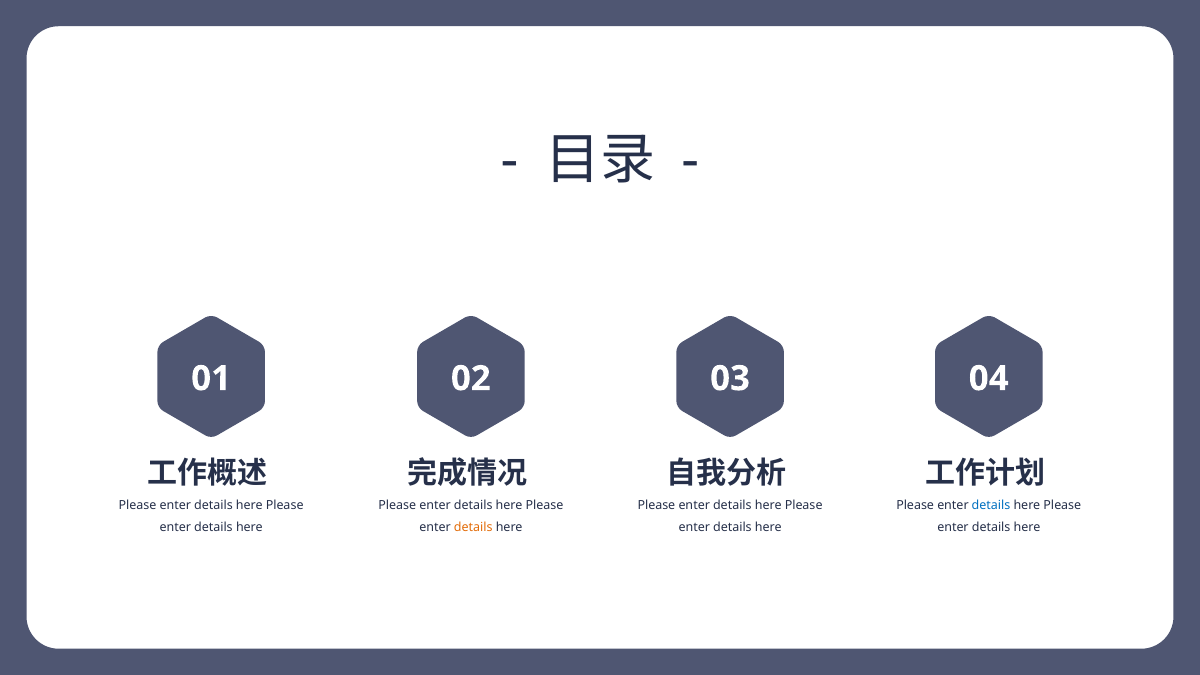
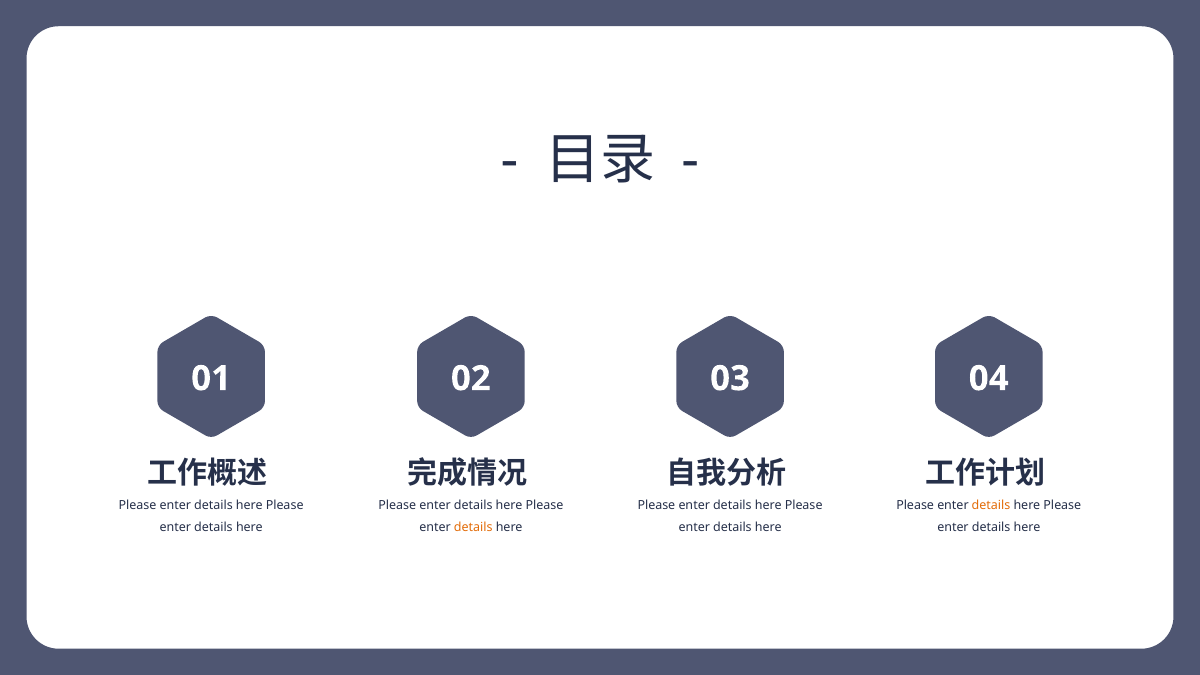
details at (991, 505) colour: blue -> orange
